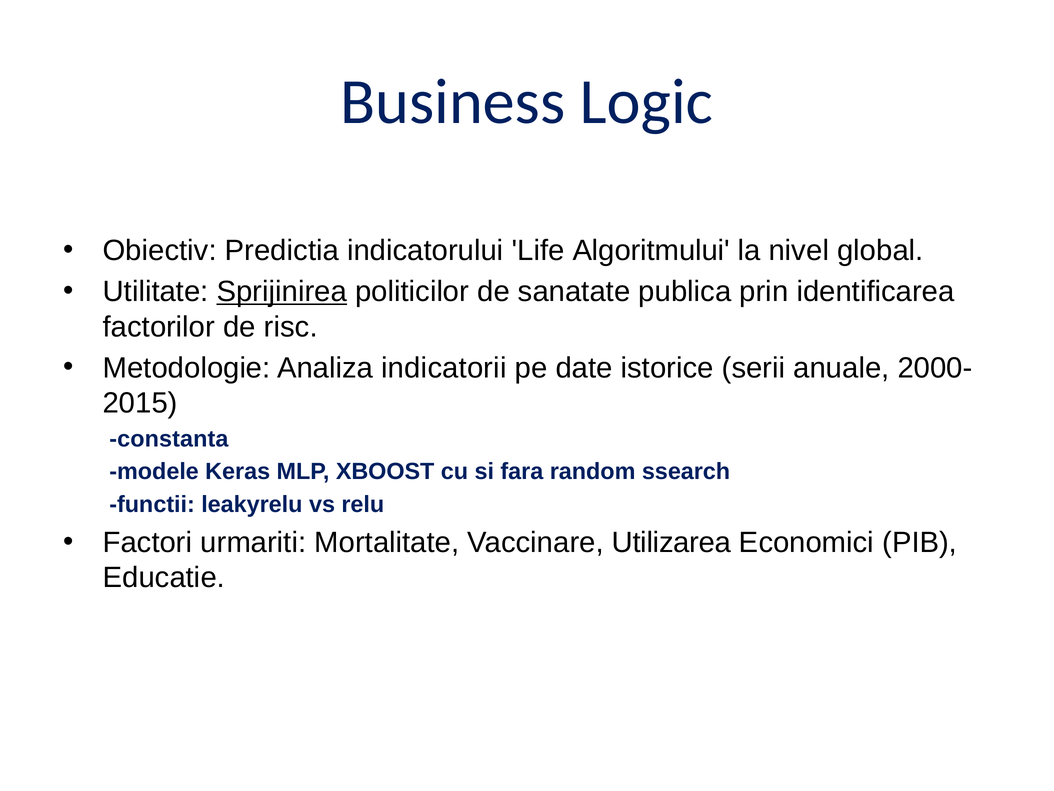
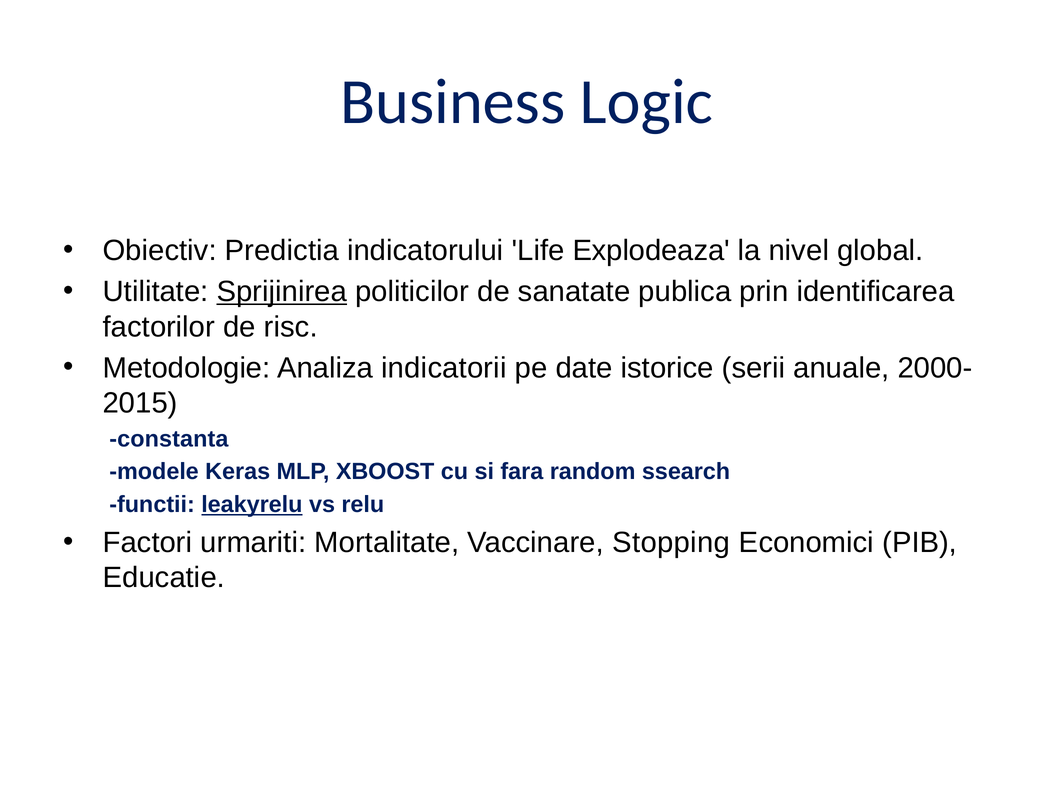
Algoritmului: Algoritmului -> Explodeaza
leakyrelu underline: none -> present
Utilizarea: Utilizarea -> Stopping
